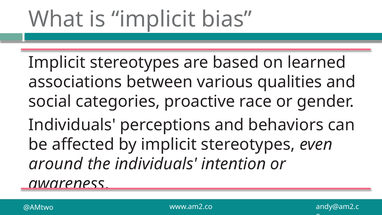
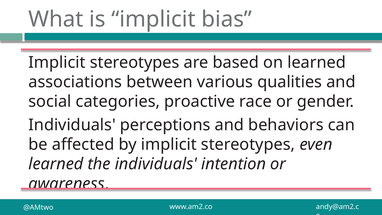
around at (56, 164): around -> learned
